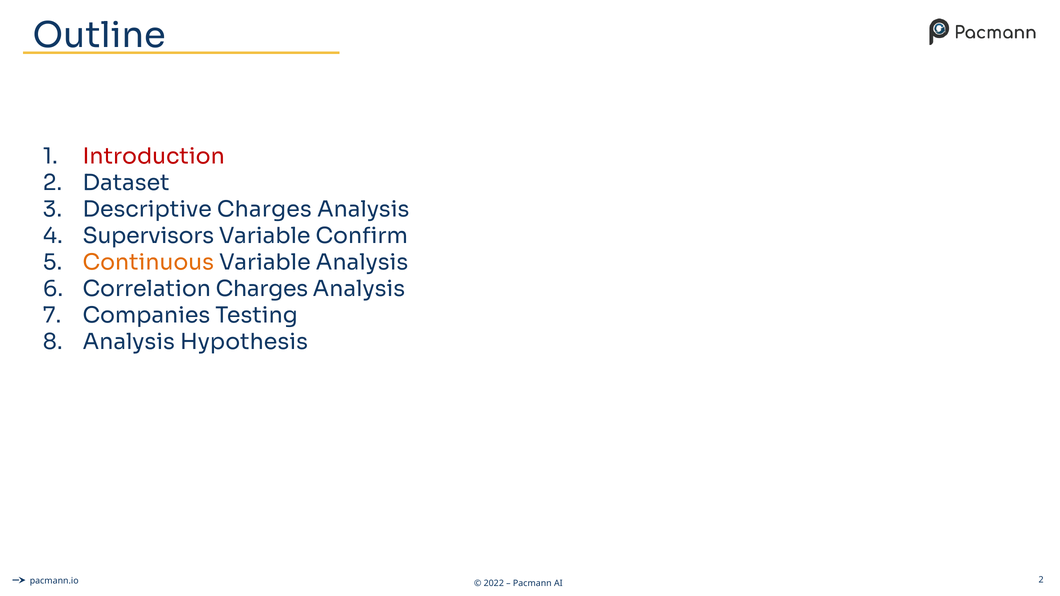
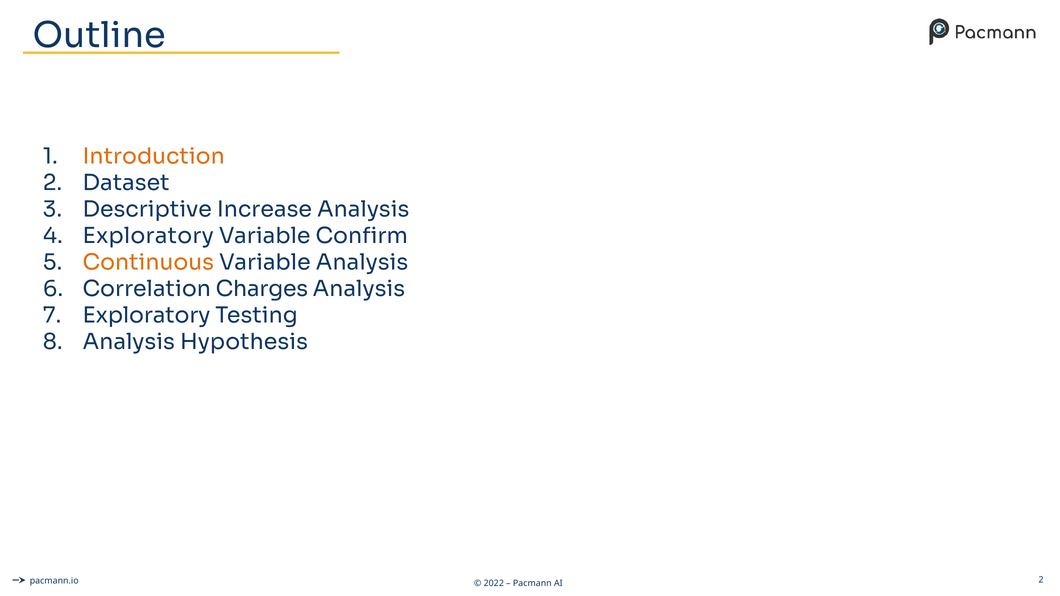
Introduction colour: red -> orange
Descriptive Charges: Charges -> Increase
Supervisors at (148, 236): Supervisors -> Exploratory
Companies at (146, 316): Companies -> Exploratory
